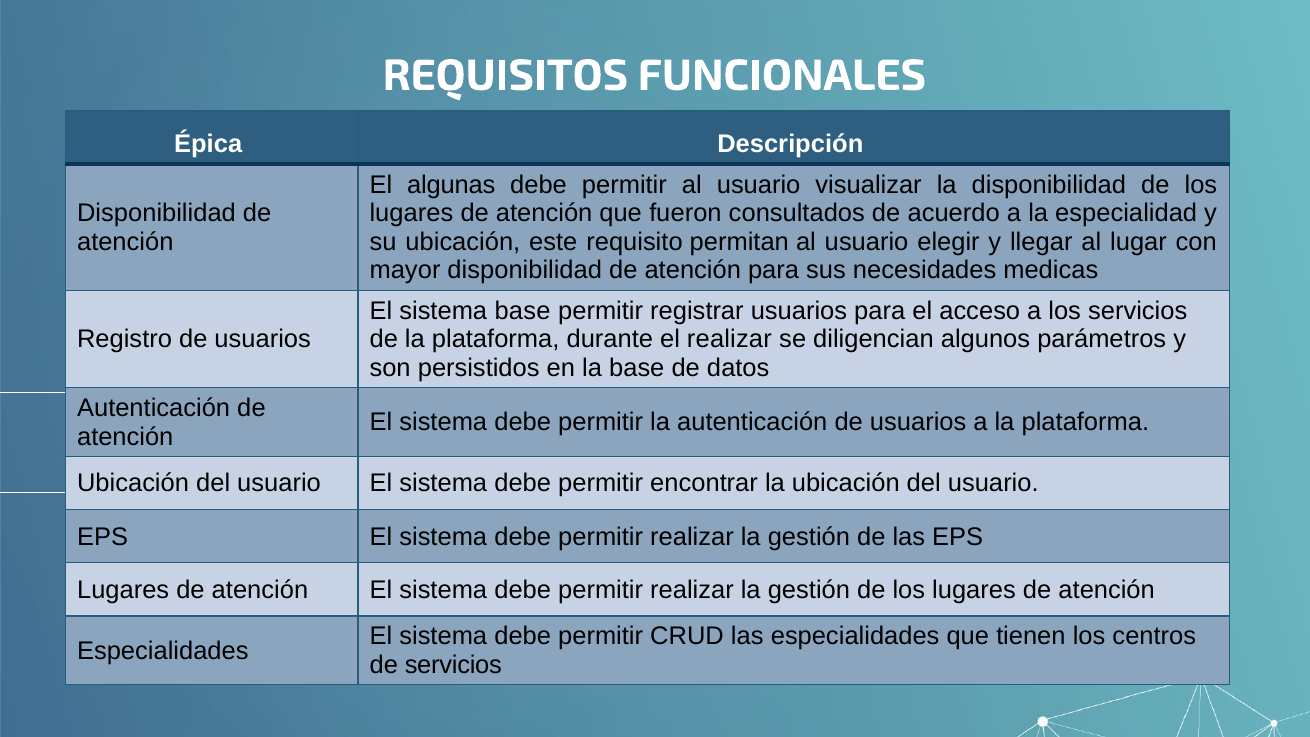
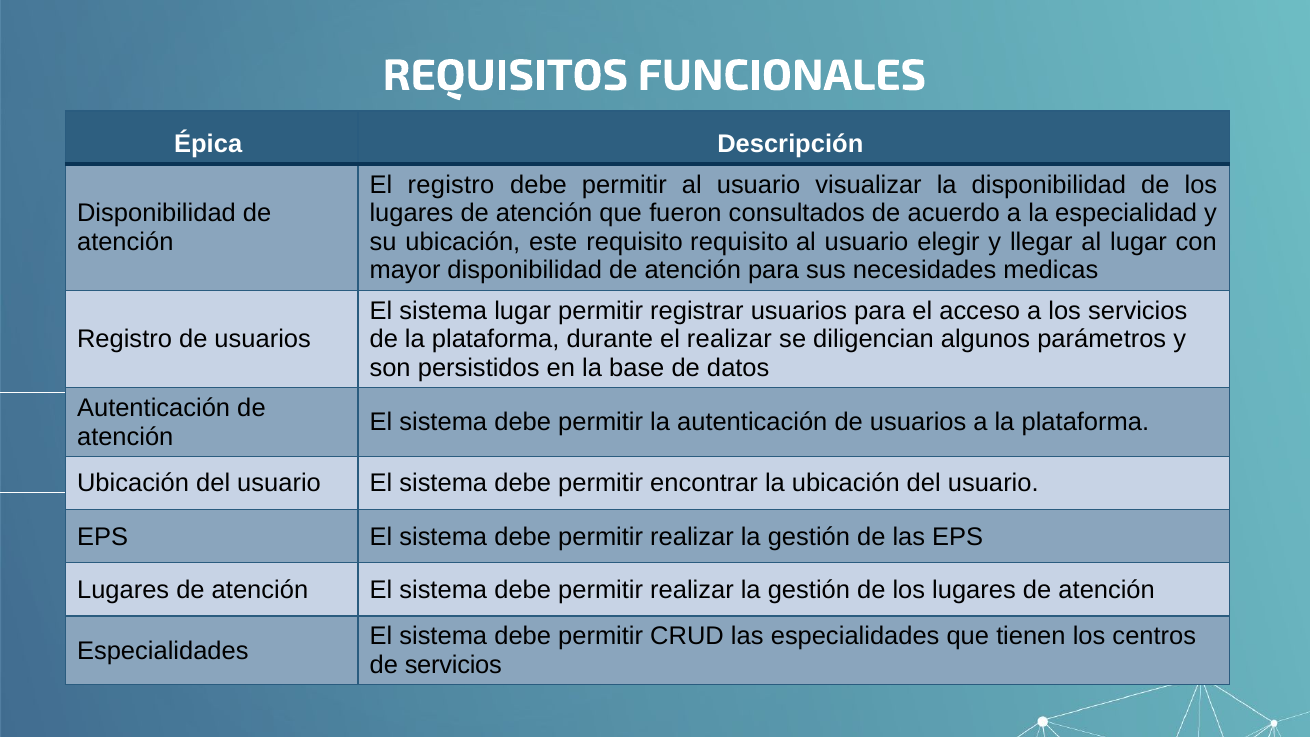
El algunas: algunas -> registro
requisito permitan: permitan -> requisito
sistema base: base -> lugar
